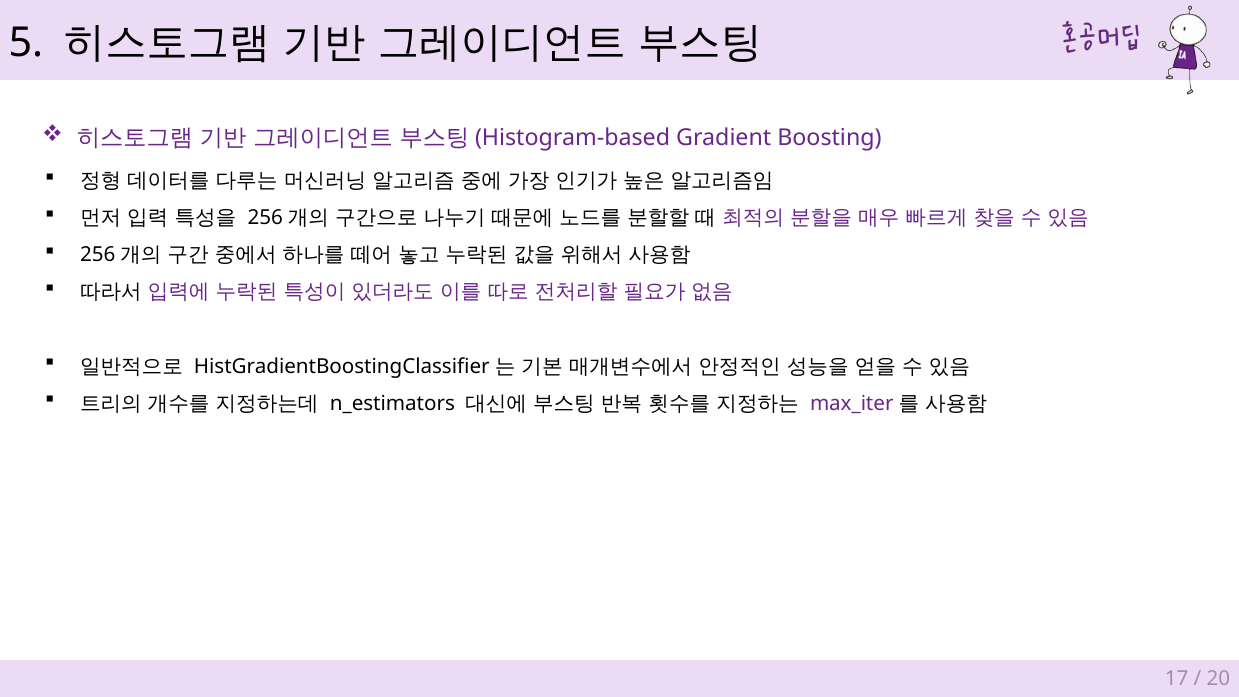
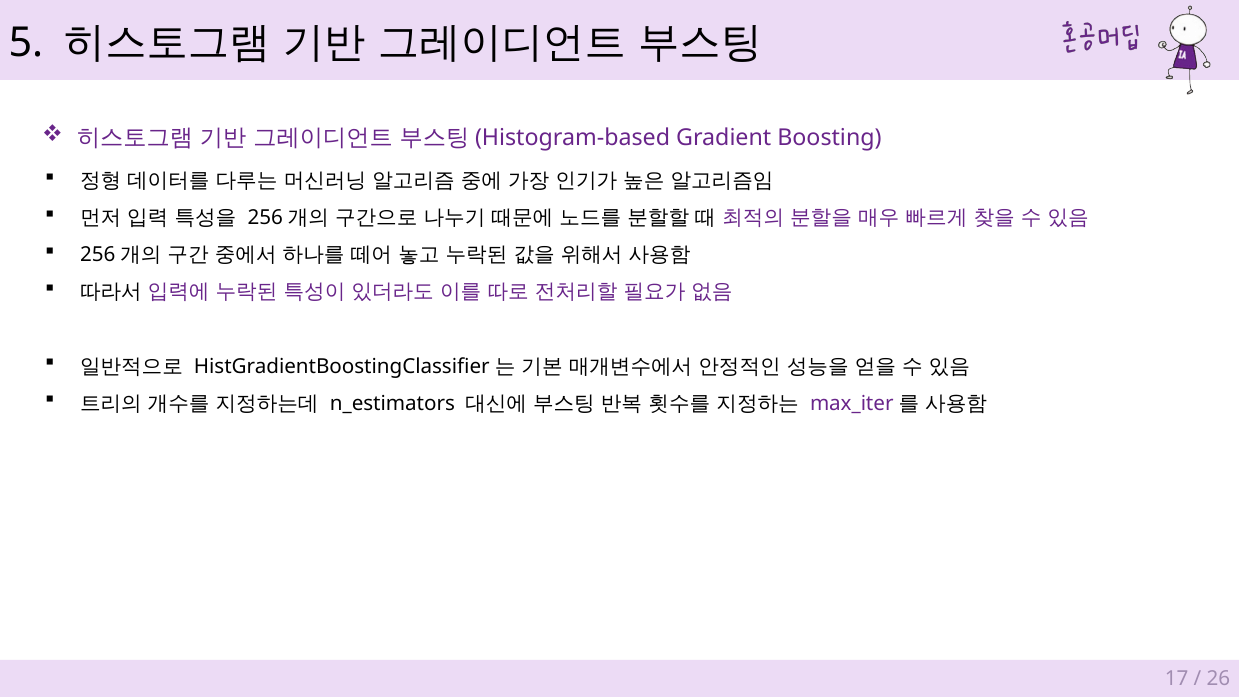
20: 20 -> 26
